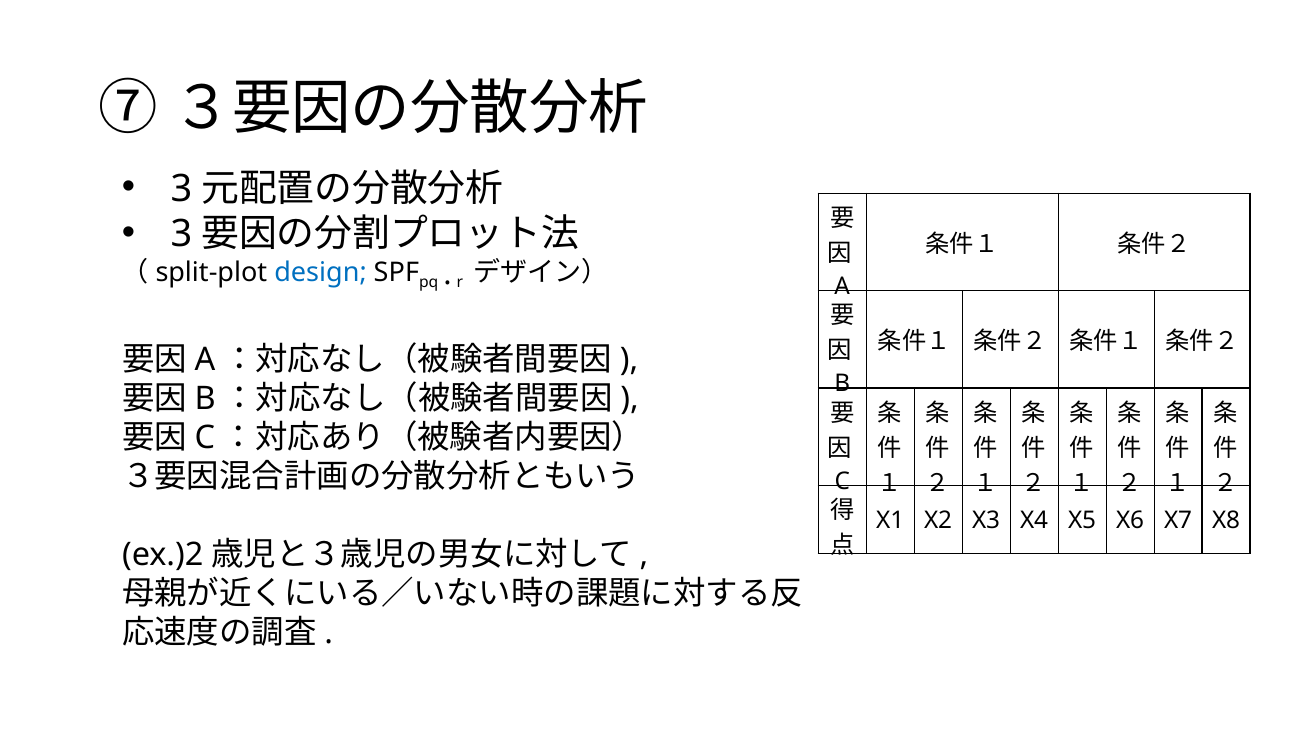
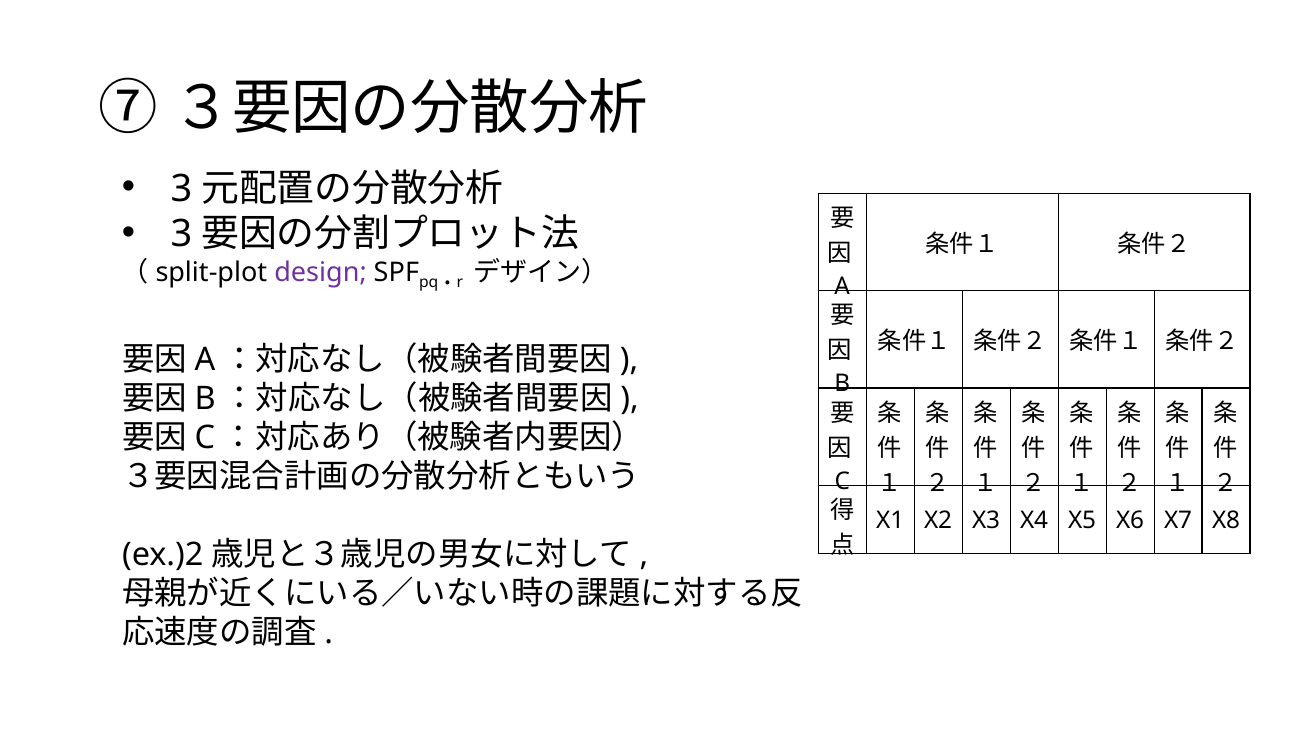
design colour: blue -> purple
